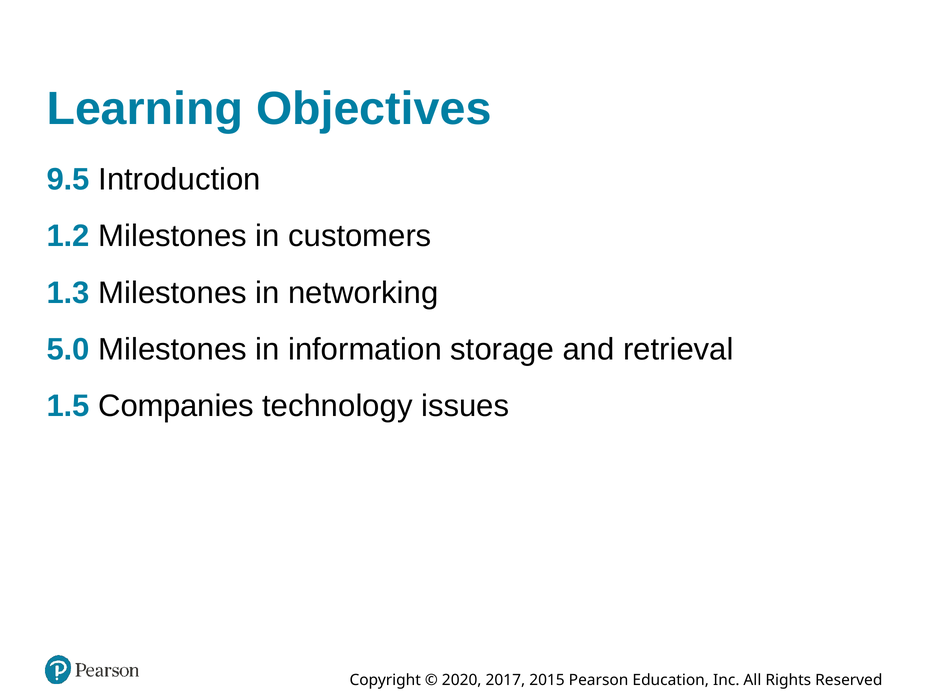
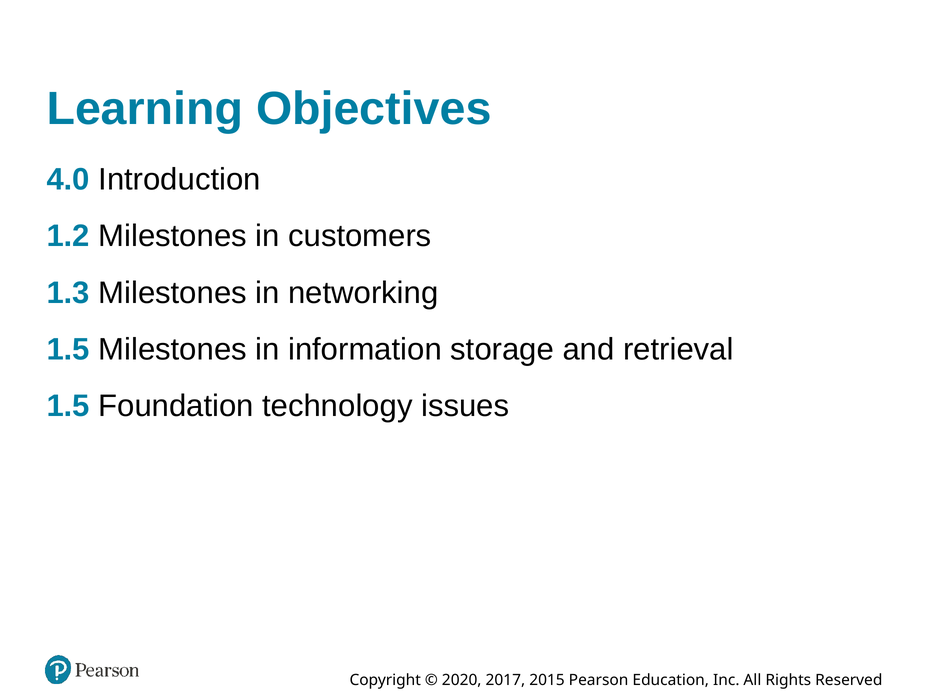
9.5: 9.5 -> 4.0
5.0 at (68, 350): 5.0 -> 1.5
Companies: Companies -> Foundation
